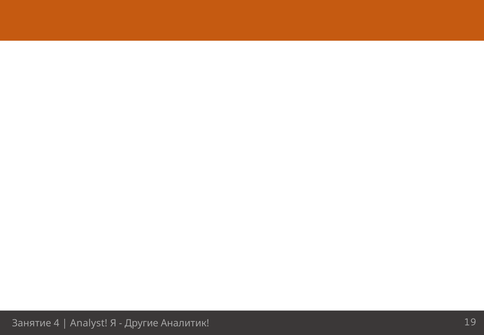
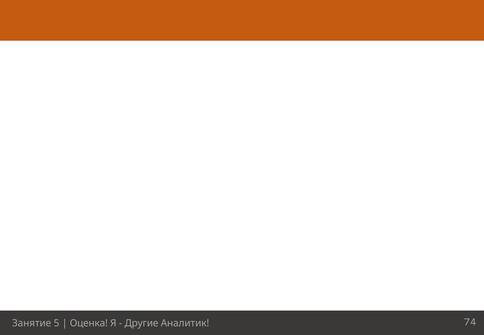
4: 4 -> 5
Analyst: Analyst -> Оценка
19: 19 -> 74
